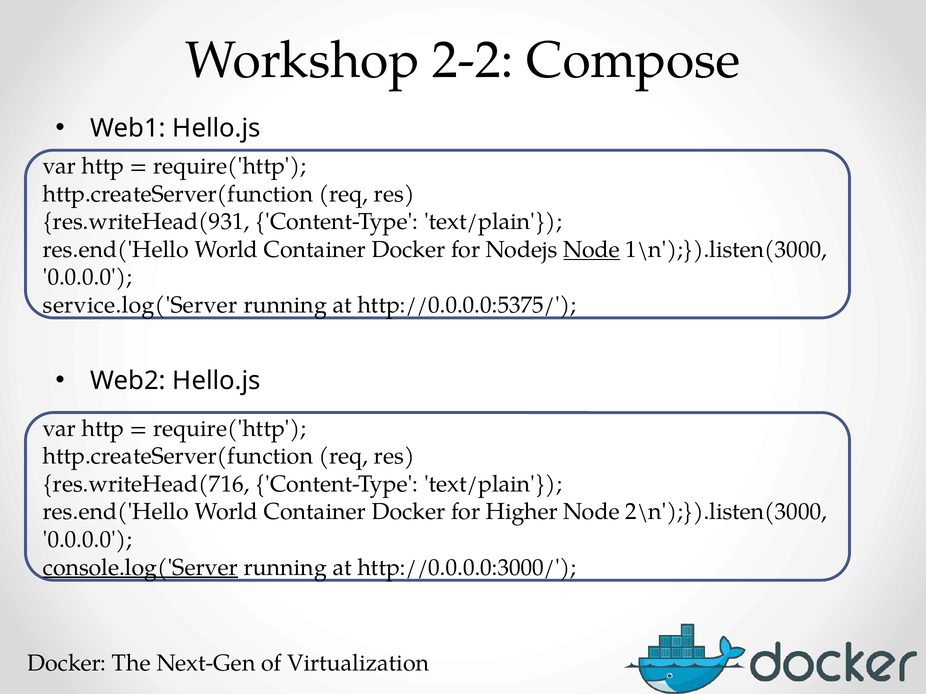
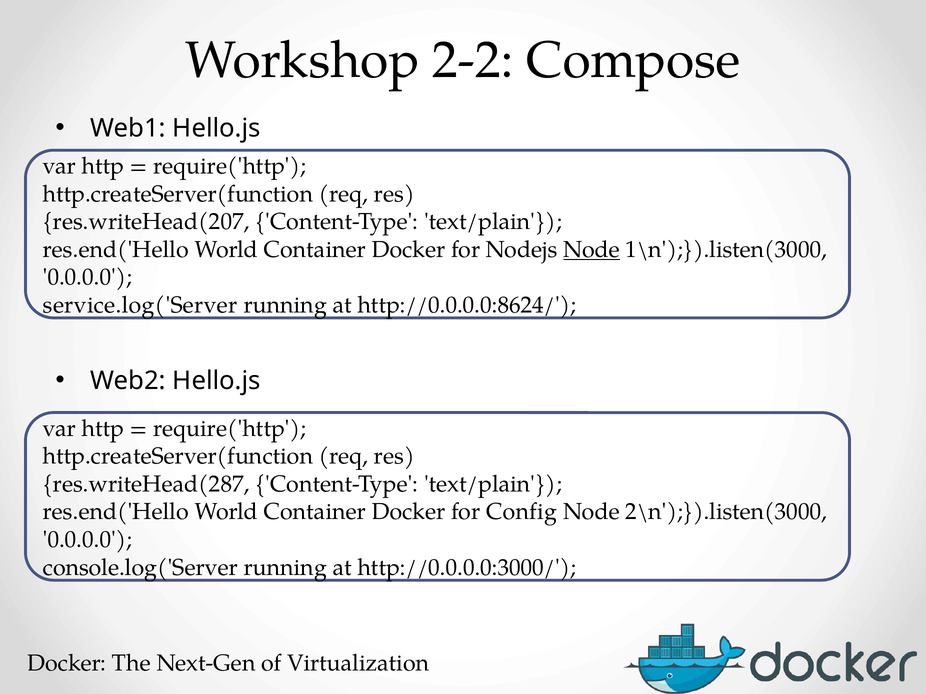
res.writeHead(931: res.writeHead(931 -> res.writeHead(207
http://0.0.0.0:5375/: http://0.0.0.0:5375/ -> http://0.0.0.0:8624/
res.writeHead(716: res.writeHead(716 -> res.writeHead(287
Higher: Higher -> Config
console.log('Server underline: present -> none
